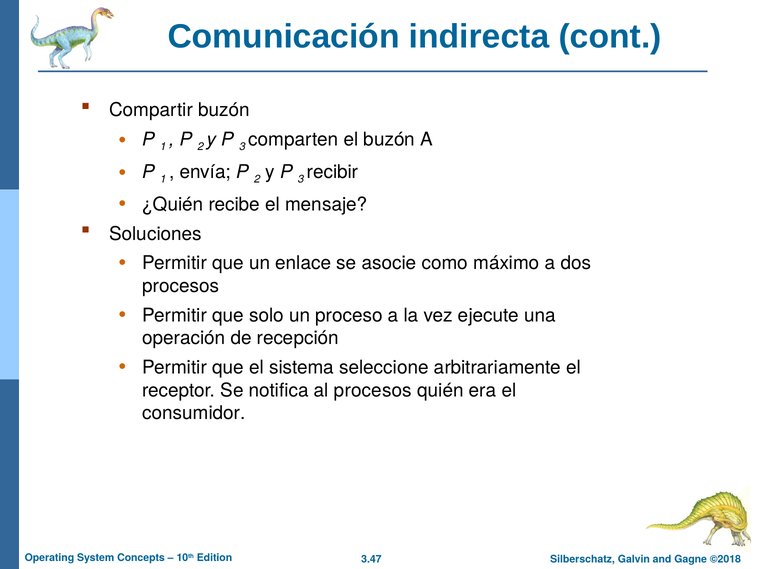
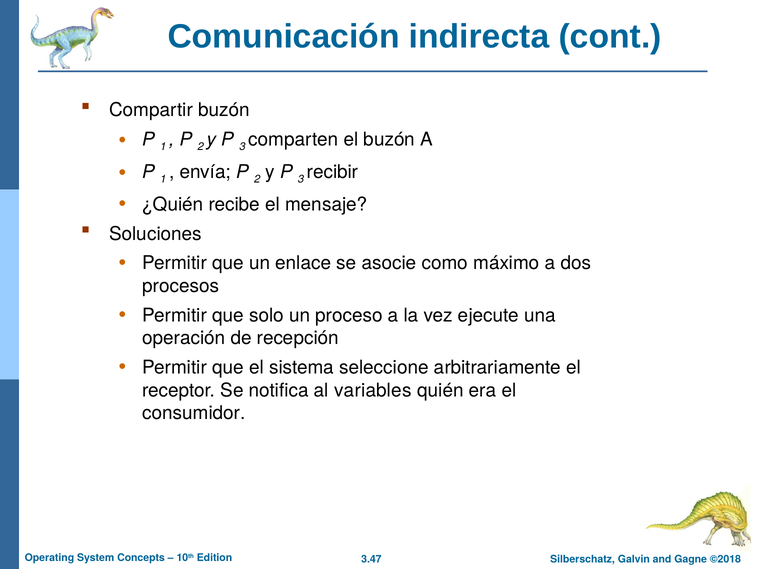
al procesos: procesos -> variables
